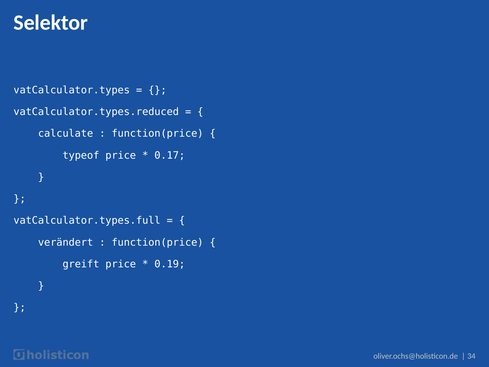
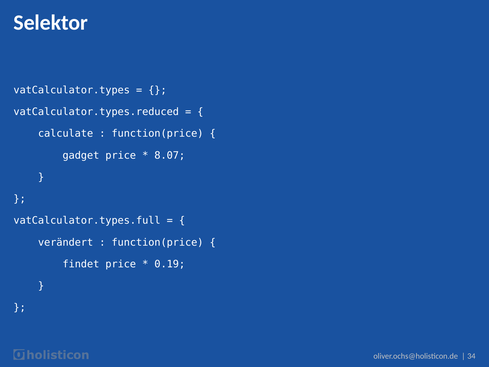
typeof: typeof -> gadget
0.17: 0.17 -> 8.07
greift: greift -> findet
